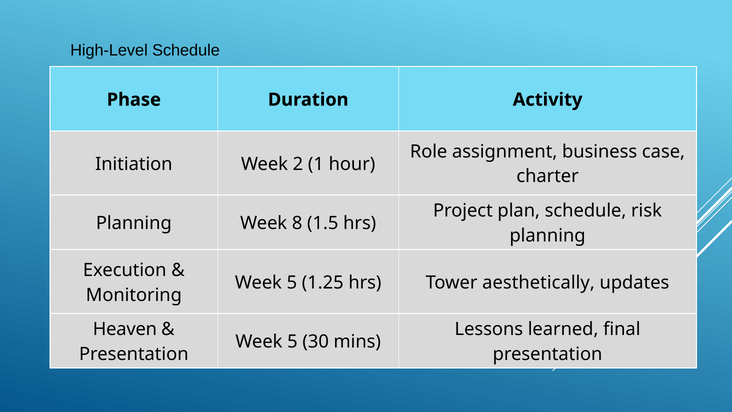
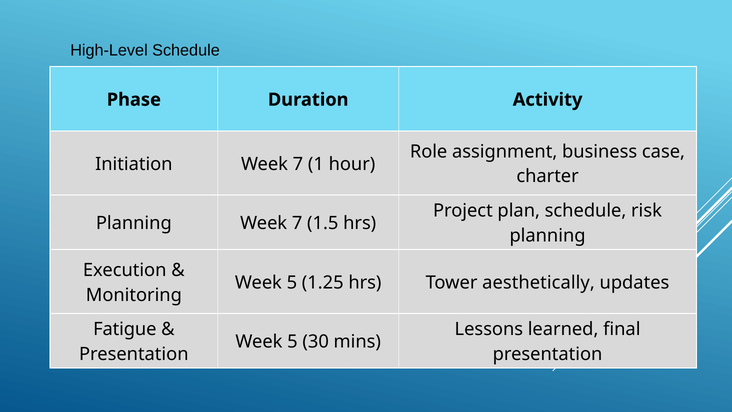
Initiation Week 2: 2 -> 7
Planning Week 8: 8 -> 7
Heaven: Heaven -> Fatigue
